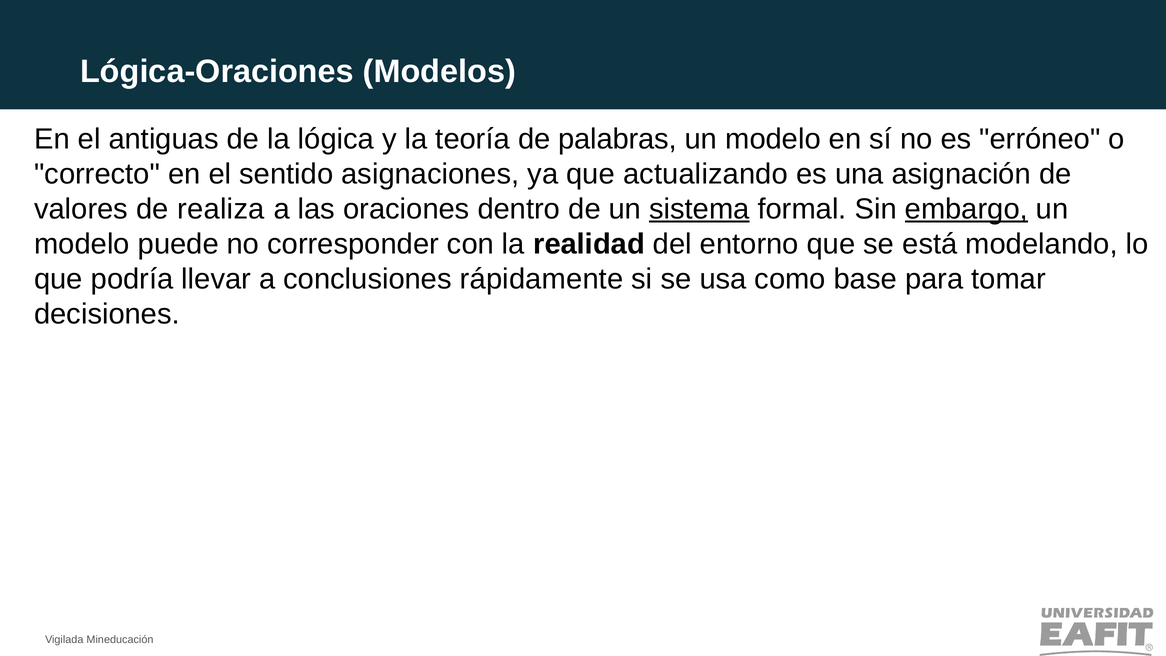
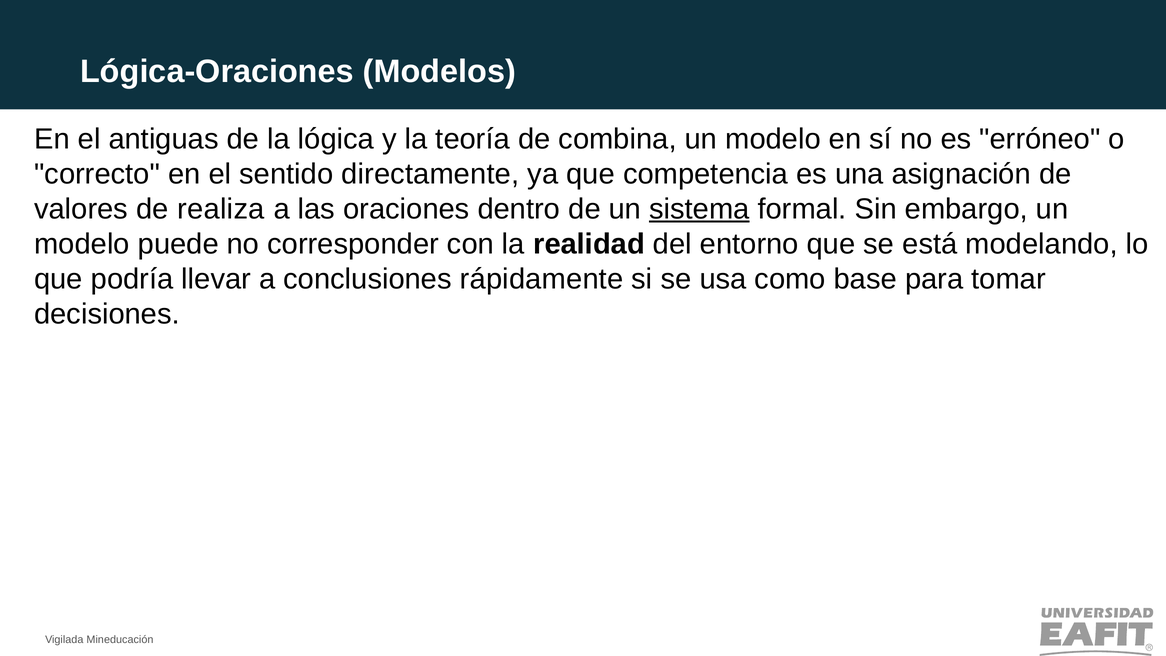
palabras: palabras -> combina
asignaciones: asignaciones -> directamente
actualizando: actualizando -> competencia
embargo underline: present -> none
